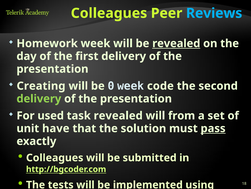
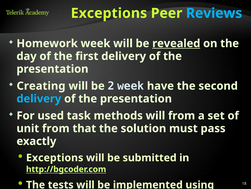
Colleagues at (109, 13): Colleagues -> Exceptions
0: 0 -> 2
code: code -> have
delivery at (39, 98) colour: light green -> light blue
task revealed: revealed -> methods
unit have: have -> from
pass underline: present -> none
Colleagues at (55, 157): Colleagues -> Exceptions
